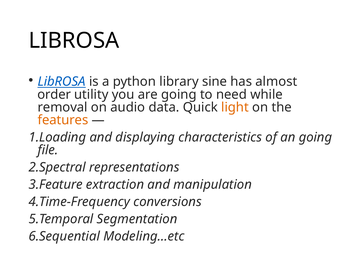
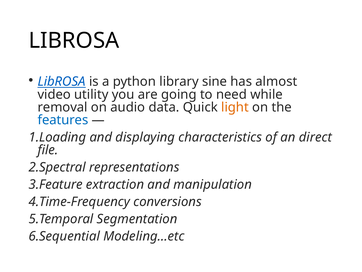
order: order -> video
features colour: orange -> blue
an going: going -> direct
